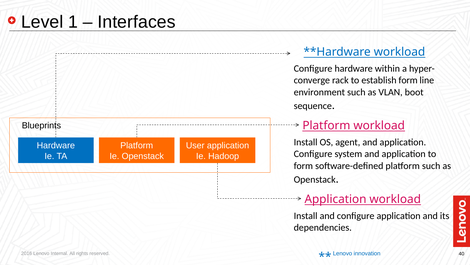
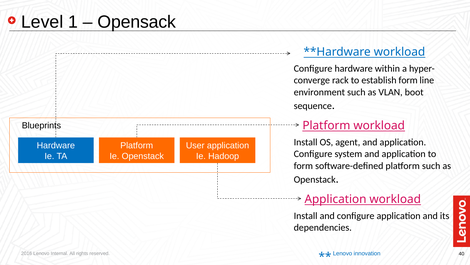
Interfaces: Interfaces -> Opensack
